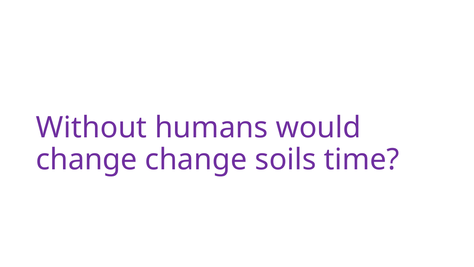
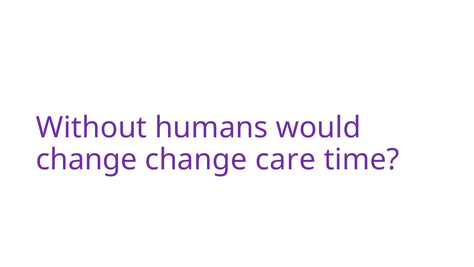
soils: soils -> care
